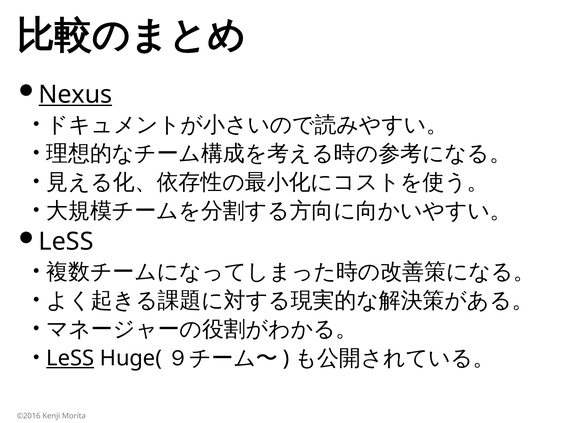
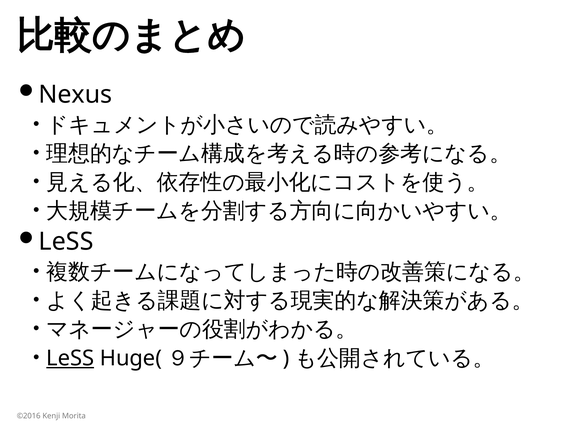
Nexus underline: present -> none
